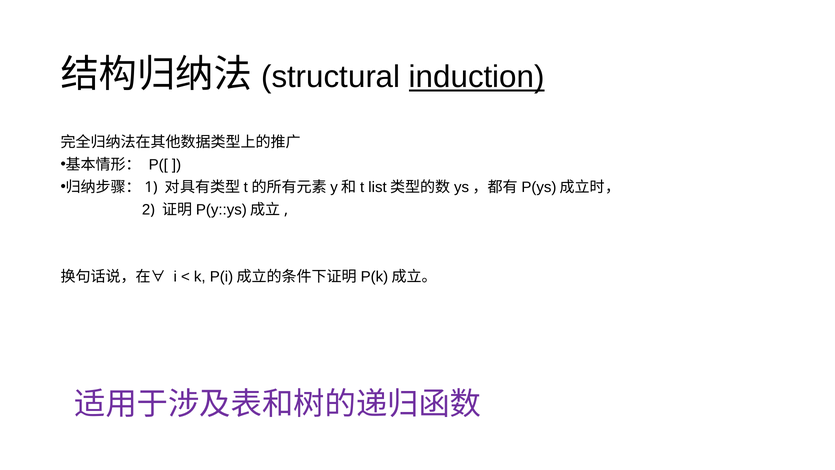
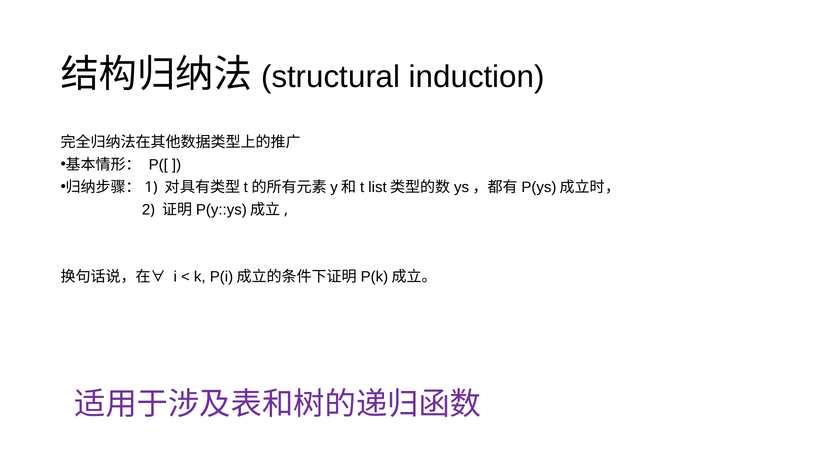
induction underline: present -> none
